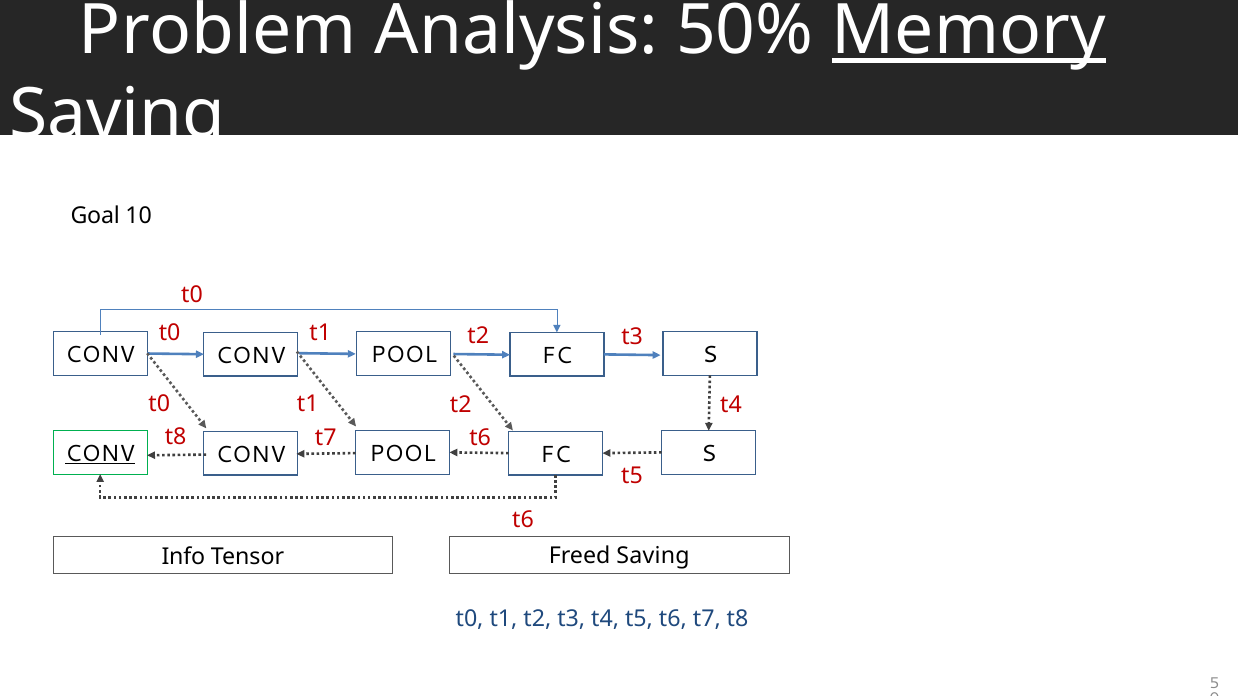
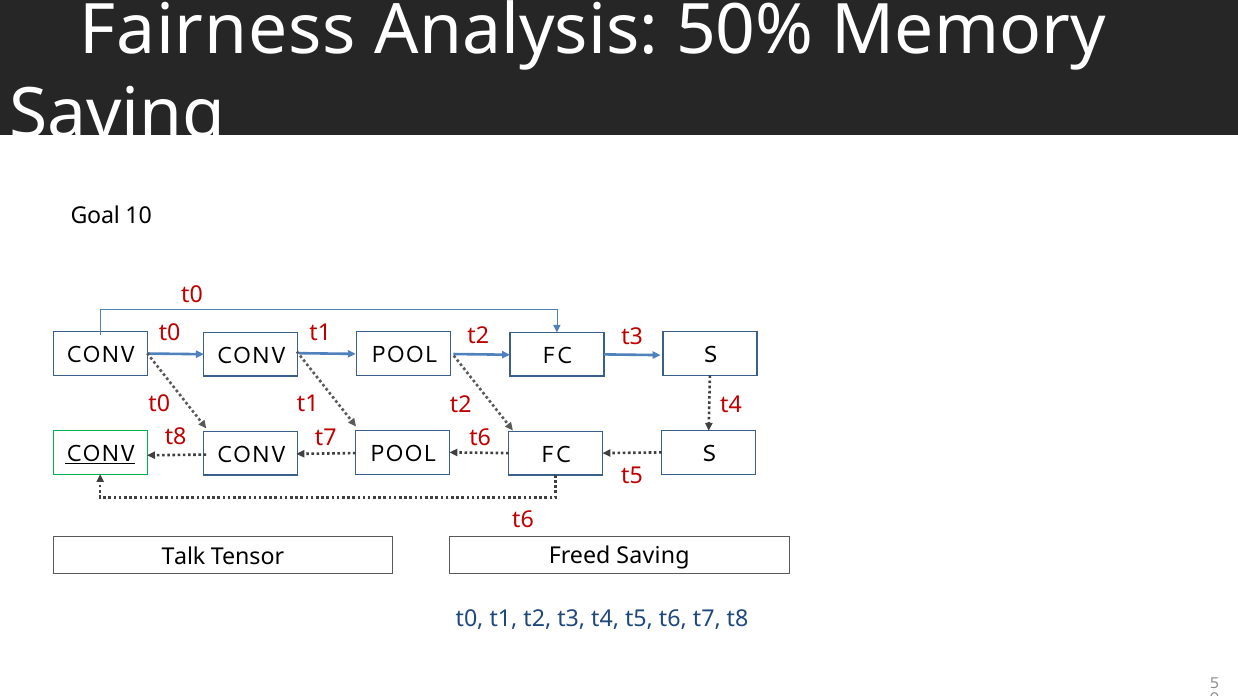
Problem: Problem -> Fairness
Memory underline: present -> none
Info: Info -> Talk
